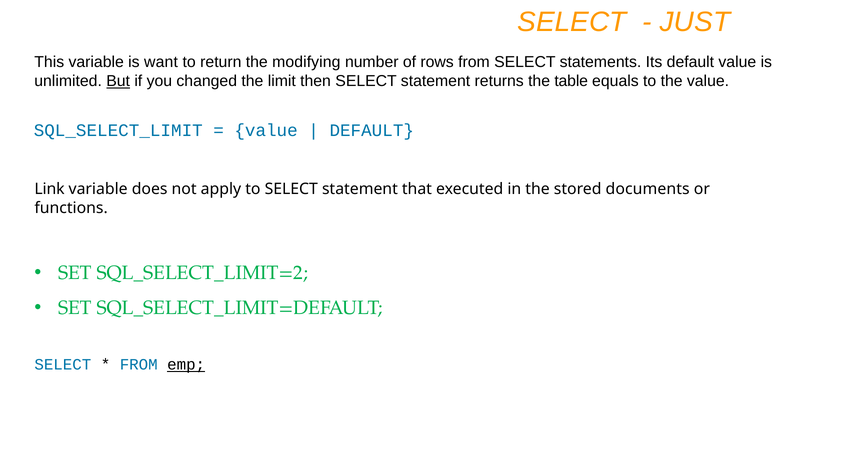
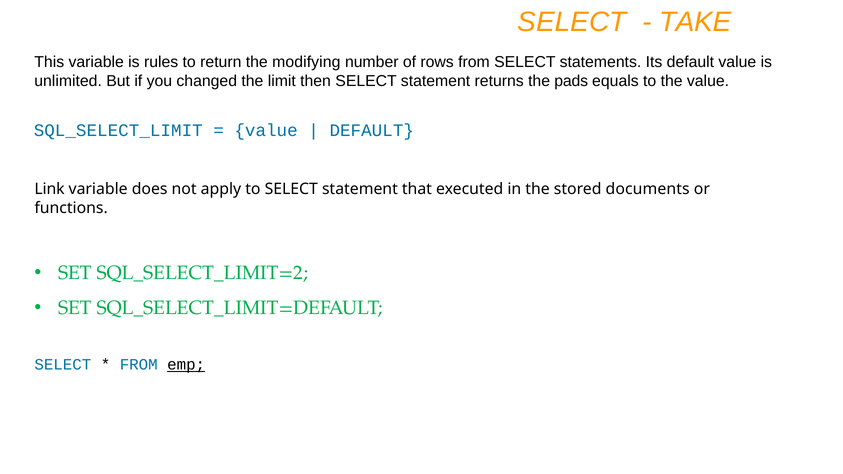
JUST: JUST -> TAKE
want: want -> rules
But underline: present -> none
table: table -> pads
